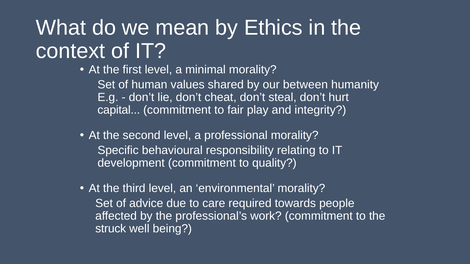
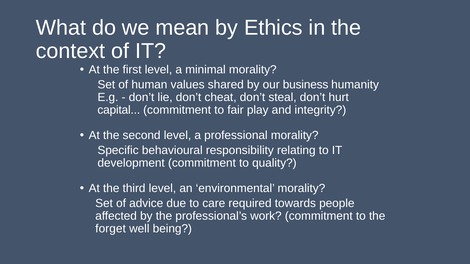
between: between -> business
struck: struck -> forget
